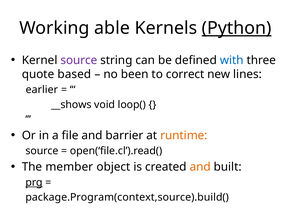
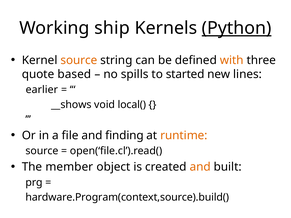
able: able -> ship
source at (79, 60) colour: purple -> orange
with colour: blue -> orange
been: been -> spills
correct: correct -> started
loop(: loop( -> local(
barrier: barrier -> finding
prg underline: present -> none
package.Program(context,source).build(: package.Program(context,source).build( -> hardware.Program(context,source).build(
